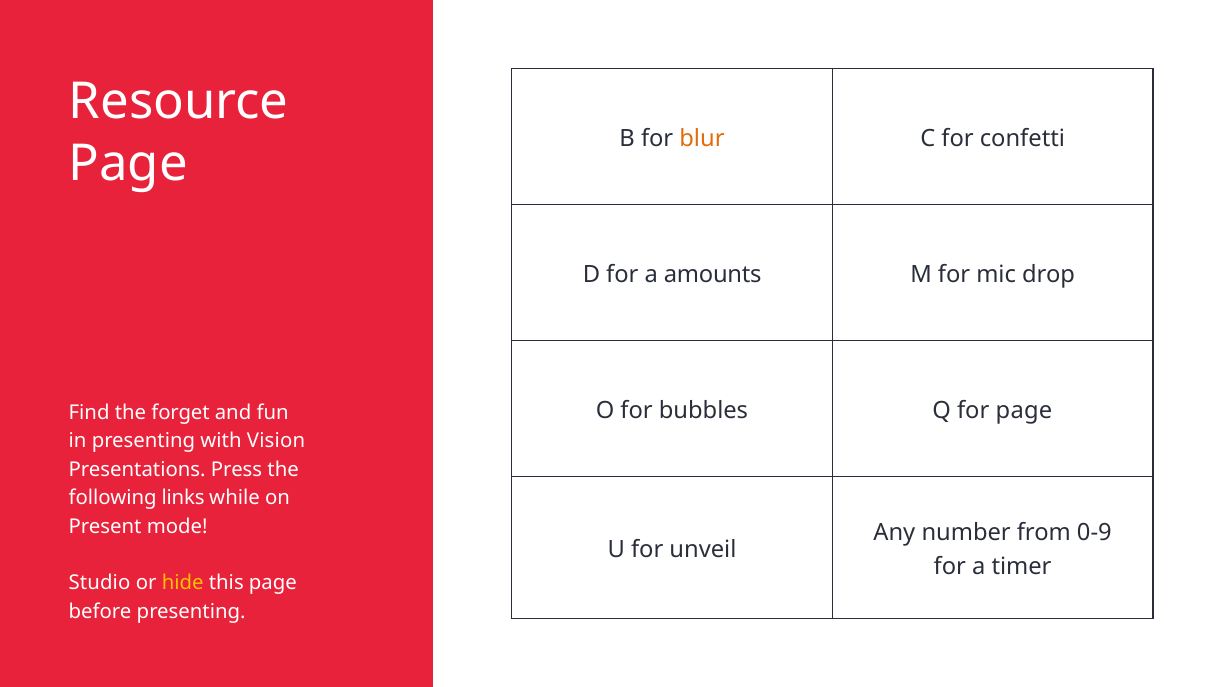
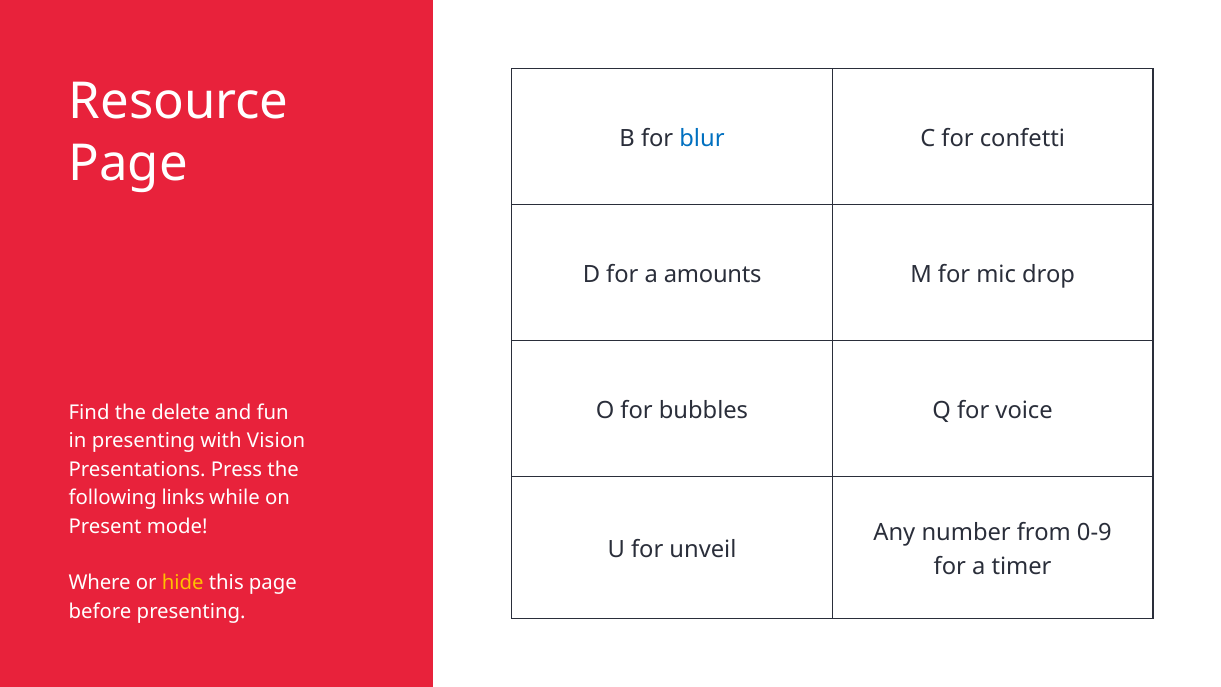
blur colour: orange -> blue
for page: page -> voice
forget: forget -> delete
Studio: Studio -> Where
